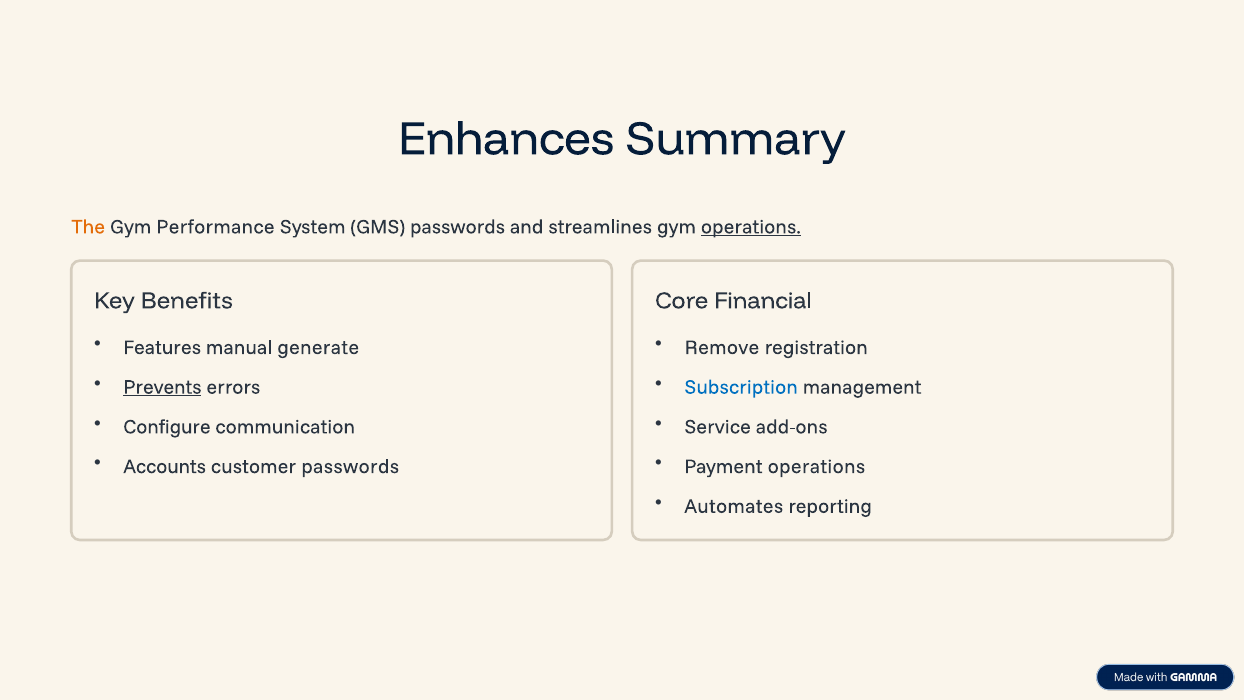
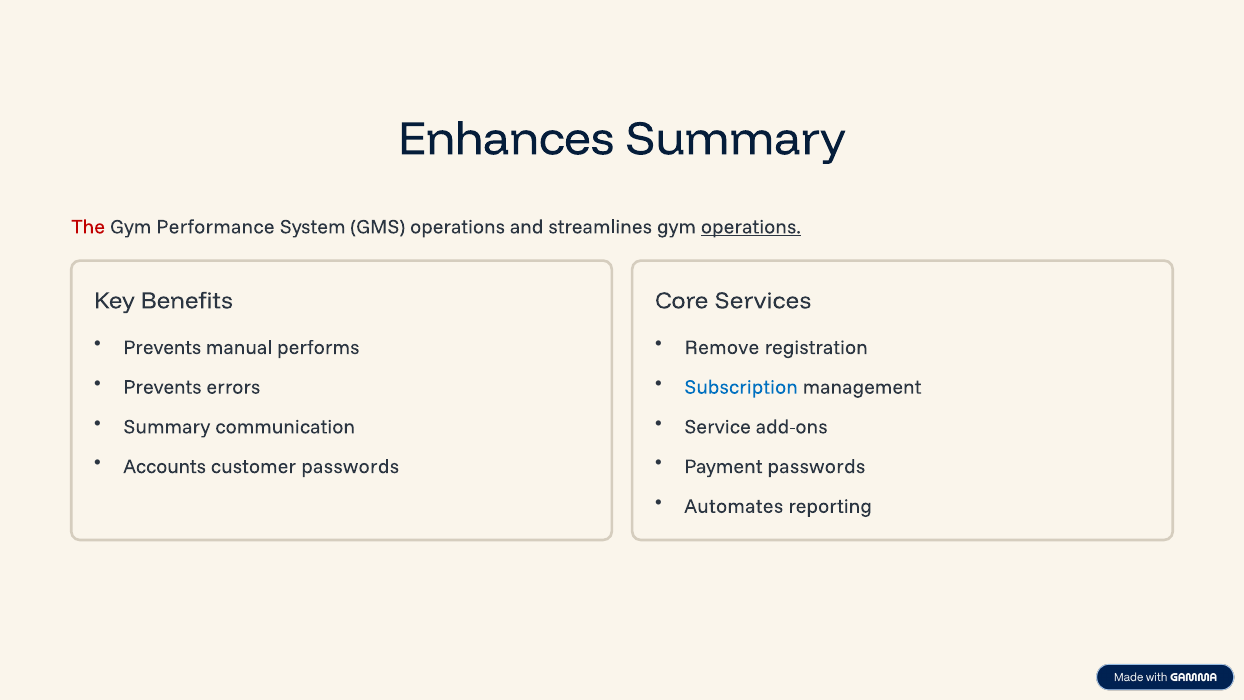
The colour: orange -> red
GMS passwords: passwords -> operations
Financial: Financial -> Services
Features at (162, 347): Features -> Prevents
generate: generate -> performs
Prevents at (162, 387) underline: present -> none
Configure at (167, 427): Configure -> Summary
Payment operations: operations -> passwords
